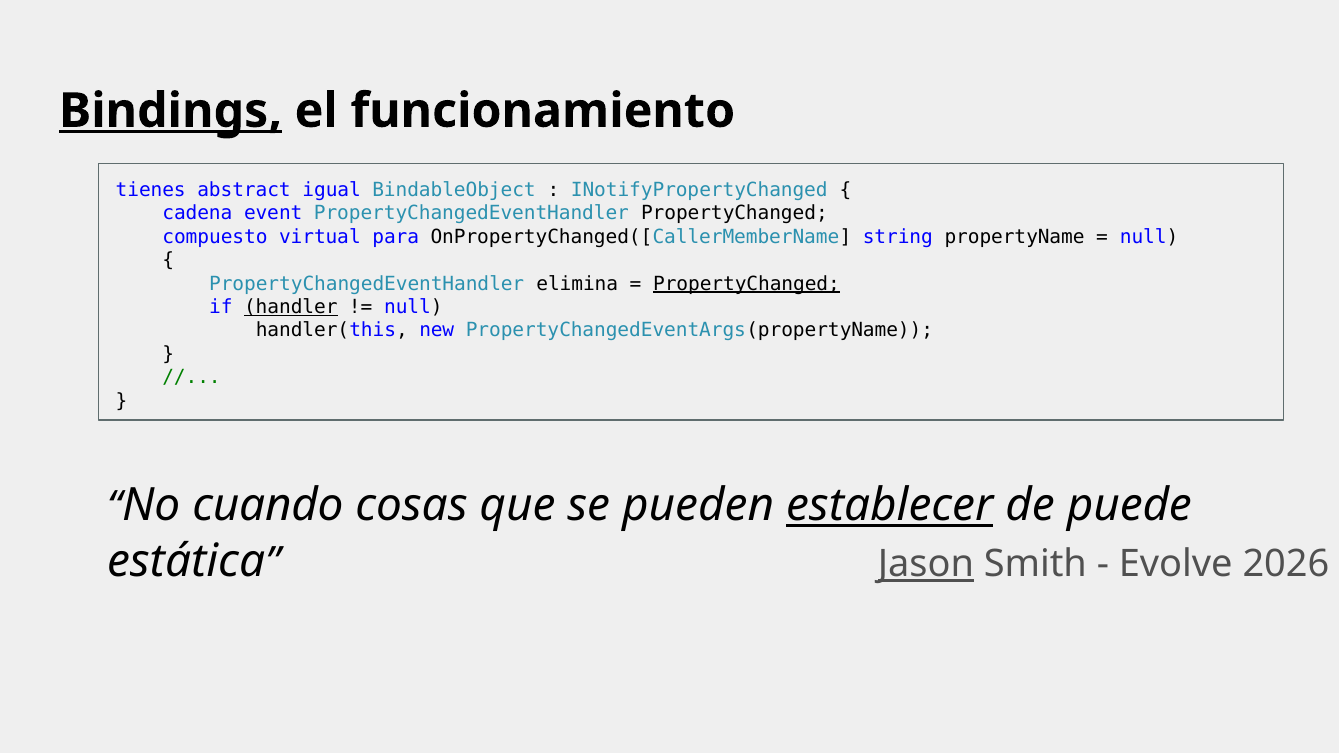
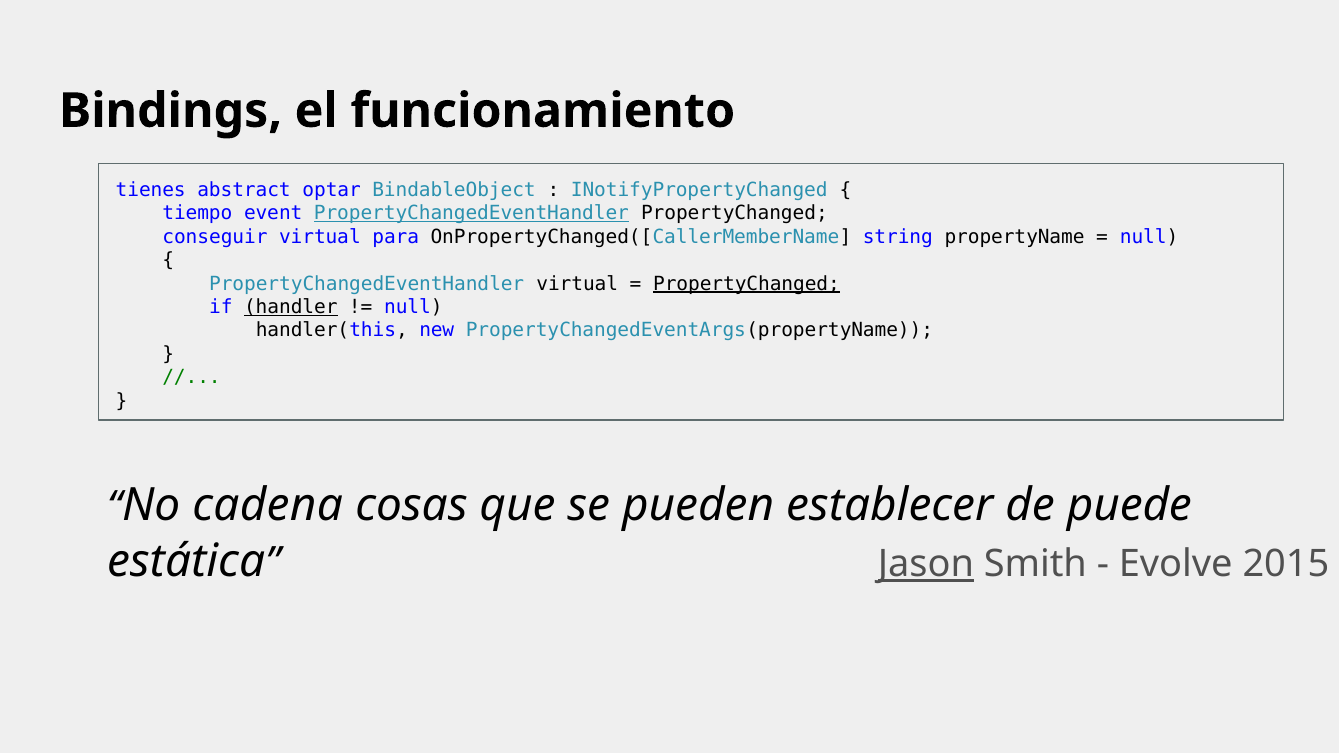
Bindings underline: present -> none
igual: igual -> optar
cadena: cadena -> tiempo
PropertyChangedEventHandler at (471, 213) underline: none -> present
compuesto: compuesto -> conseguir
PropertyChangedEventHandler elimina: elimina -> virtual
cuando: cuando -> cadena
establecer underline: present -> none
2026: 2026 -> 2015
